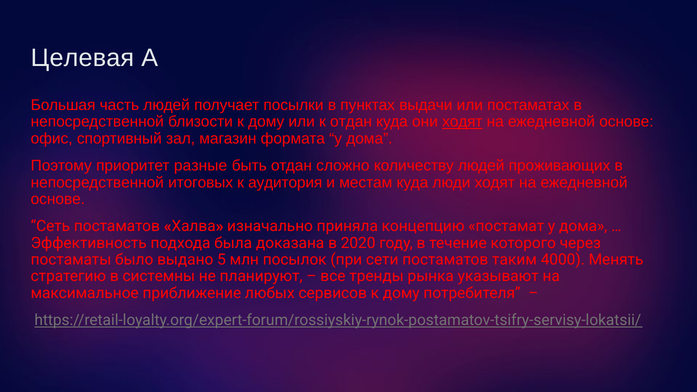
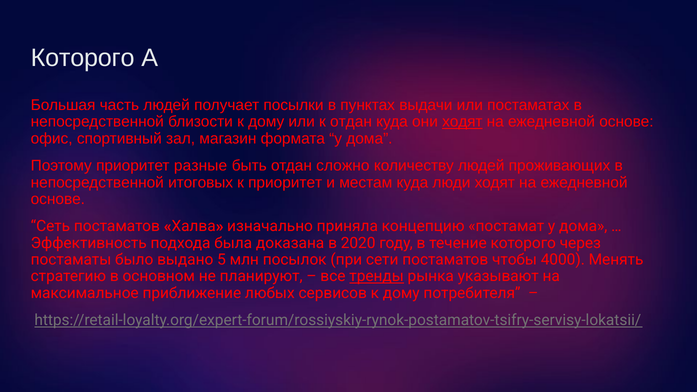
Целевая at (82, 58): Целевая -> Которого
к аудитория: аудитория -> приоритет
таким: таким -> чтобы
системны: системны -> основном
тренды underline: none -> present
